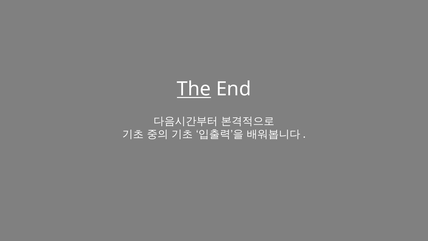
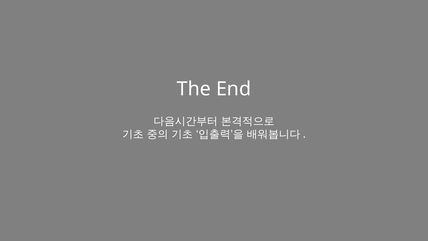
The underline: present -> none
